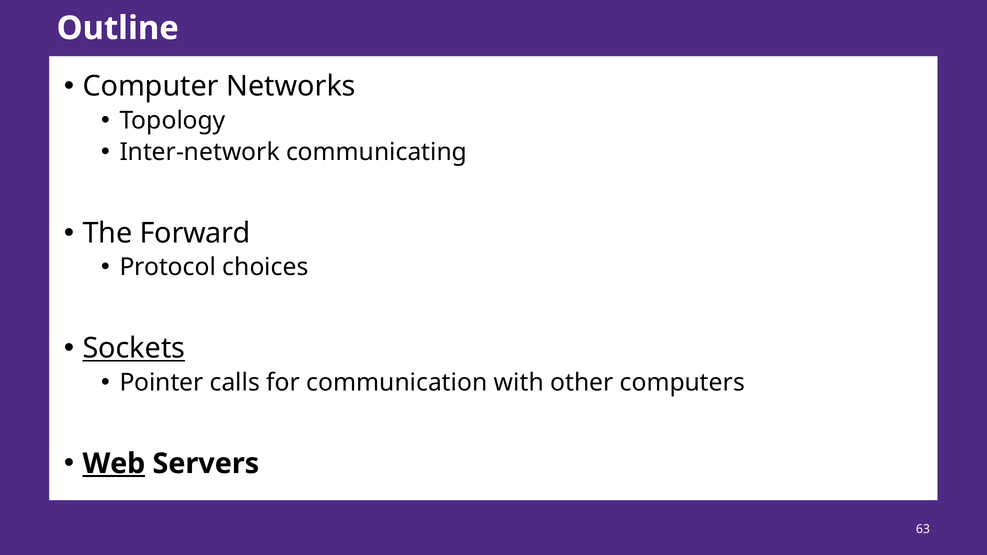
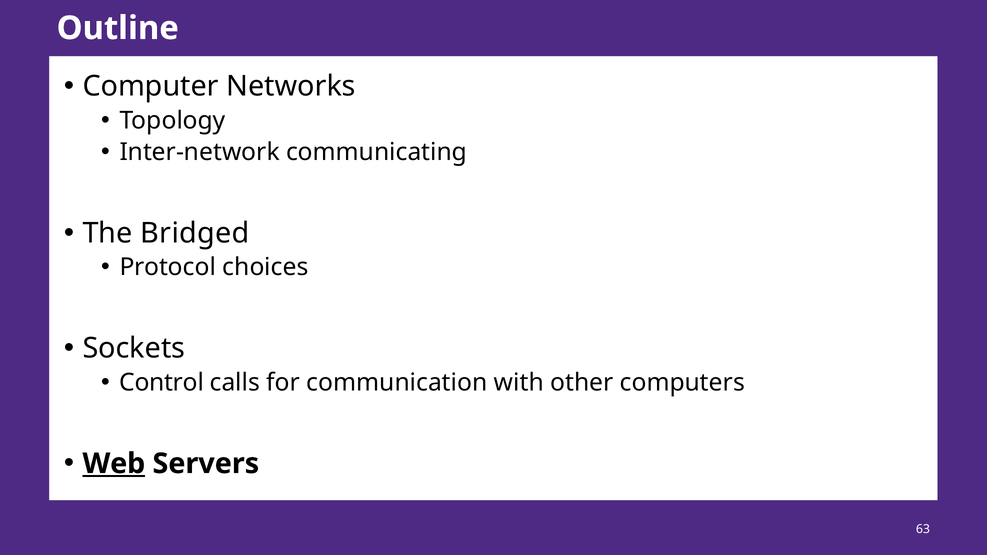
Forward: Forward -> Bridged
Sockets underline: present -> none
Pointer: Pointer -> Control
